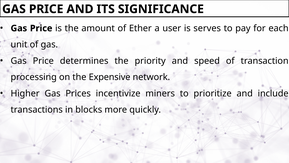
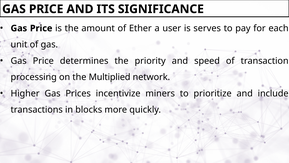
Expensive: Expensive -> Multiplied
